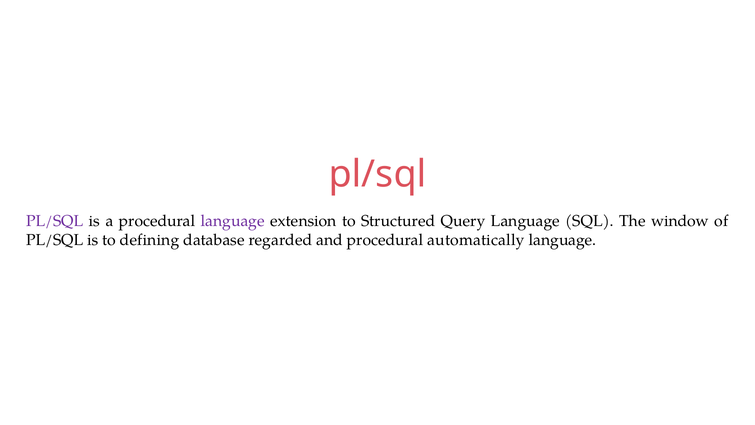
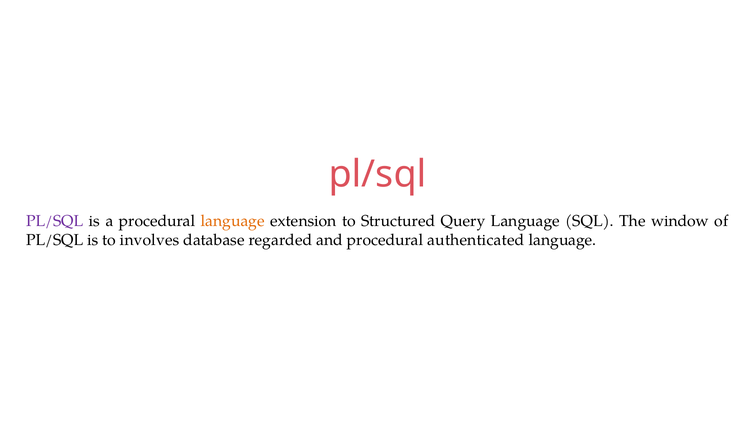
language at (233, 221) colour: purple -> orange
defining: defining -> involves
automatically: automatically -> authenticated
